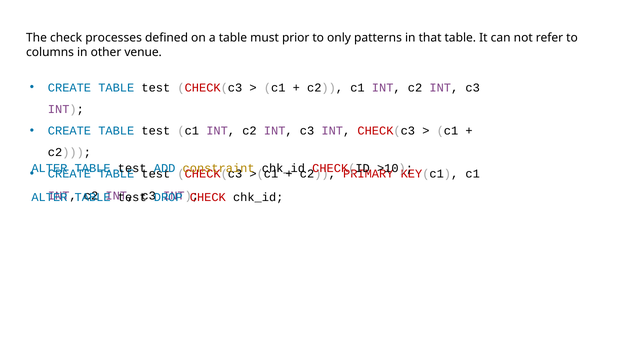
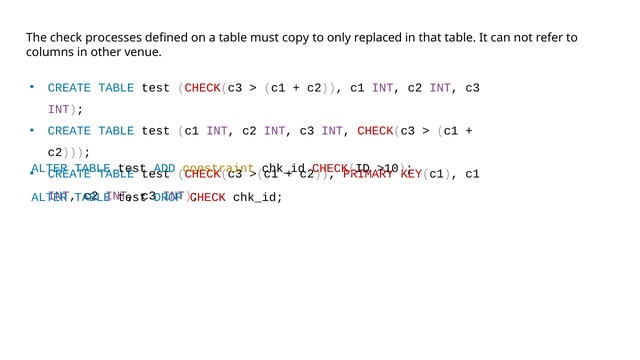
prior: prior -> copy
patterns: patterns -> replaced
